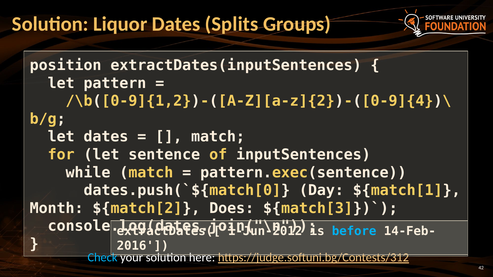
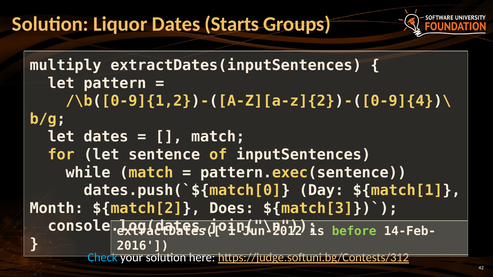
Splits: Splits -> Starts
position: position -> multiply
before colour: light blue -> light green
